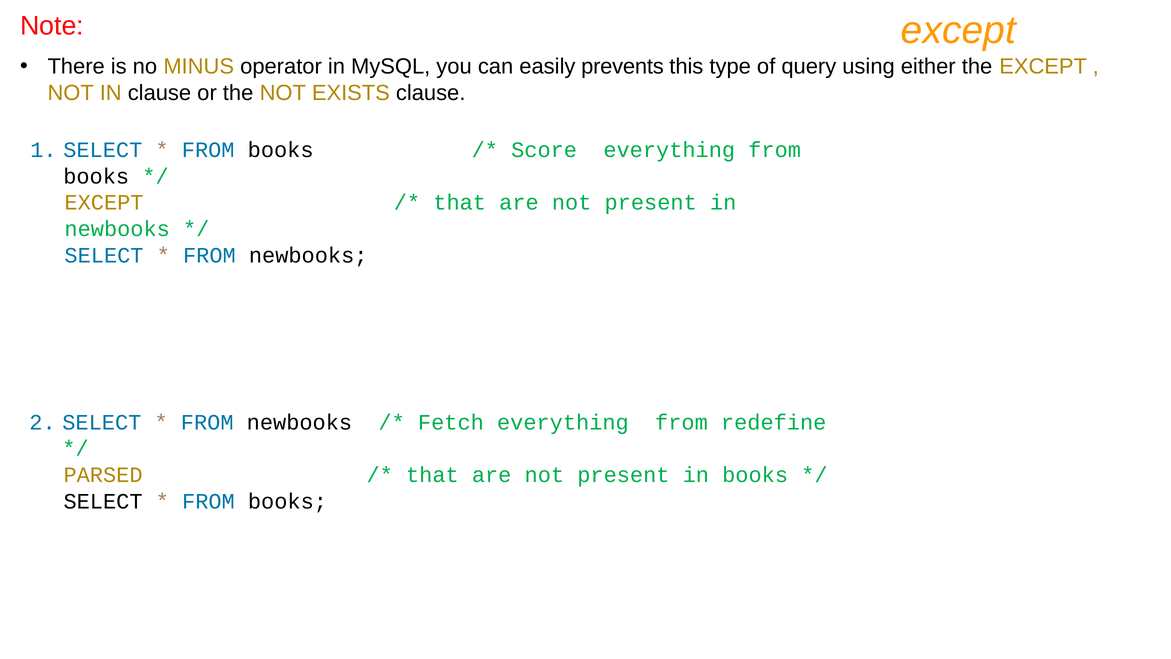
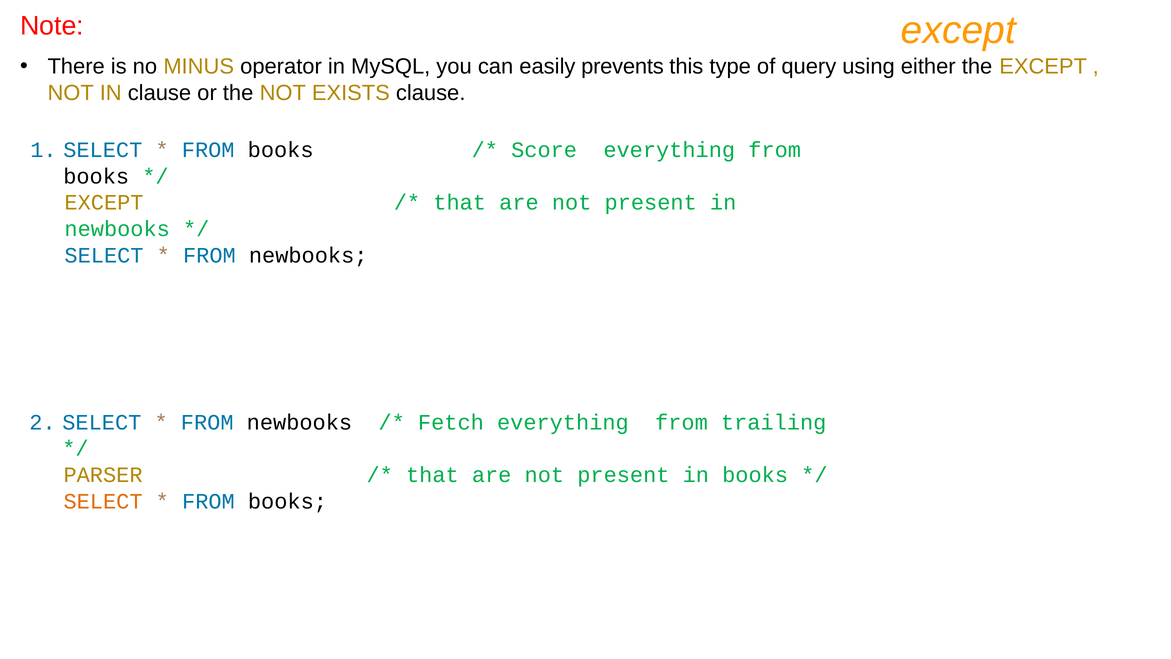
redefine: redefine -> trailing
PARSED: PARSED -> PARSER
SELECT at (103, 501) colour: black -> orange
